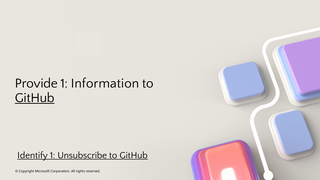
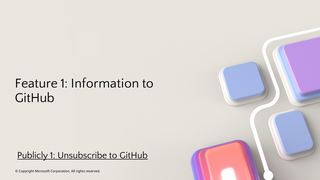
Provide: Provide -> Feature
GitHub at (35, 98) underline: present -> none
Identify: Identify -> Publicly
